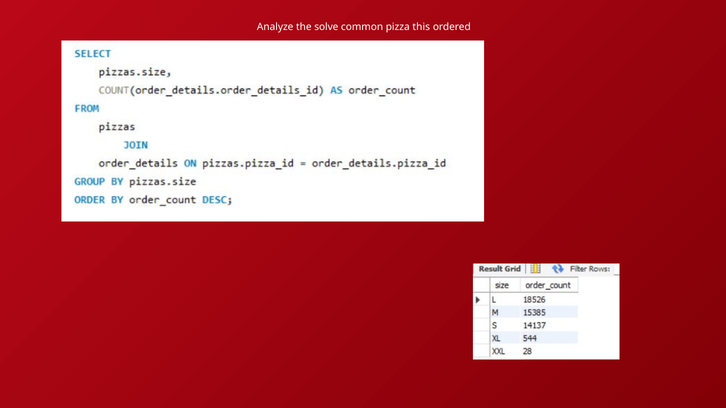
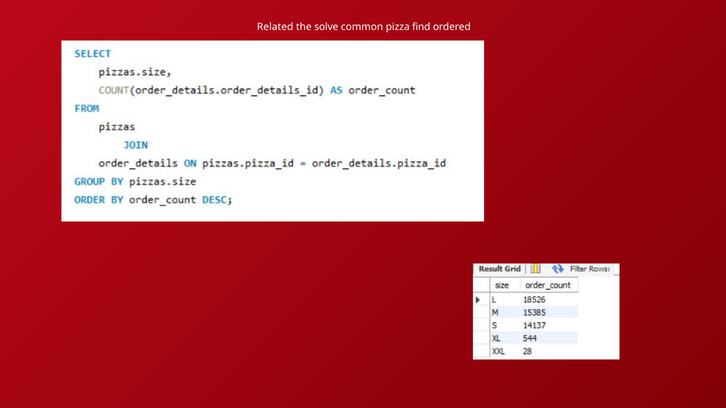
Analyze: Analyze -> Related
this: this -> find
